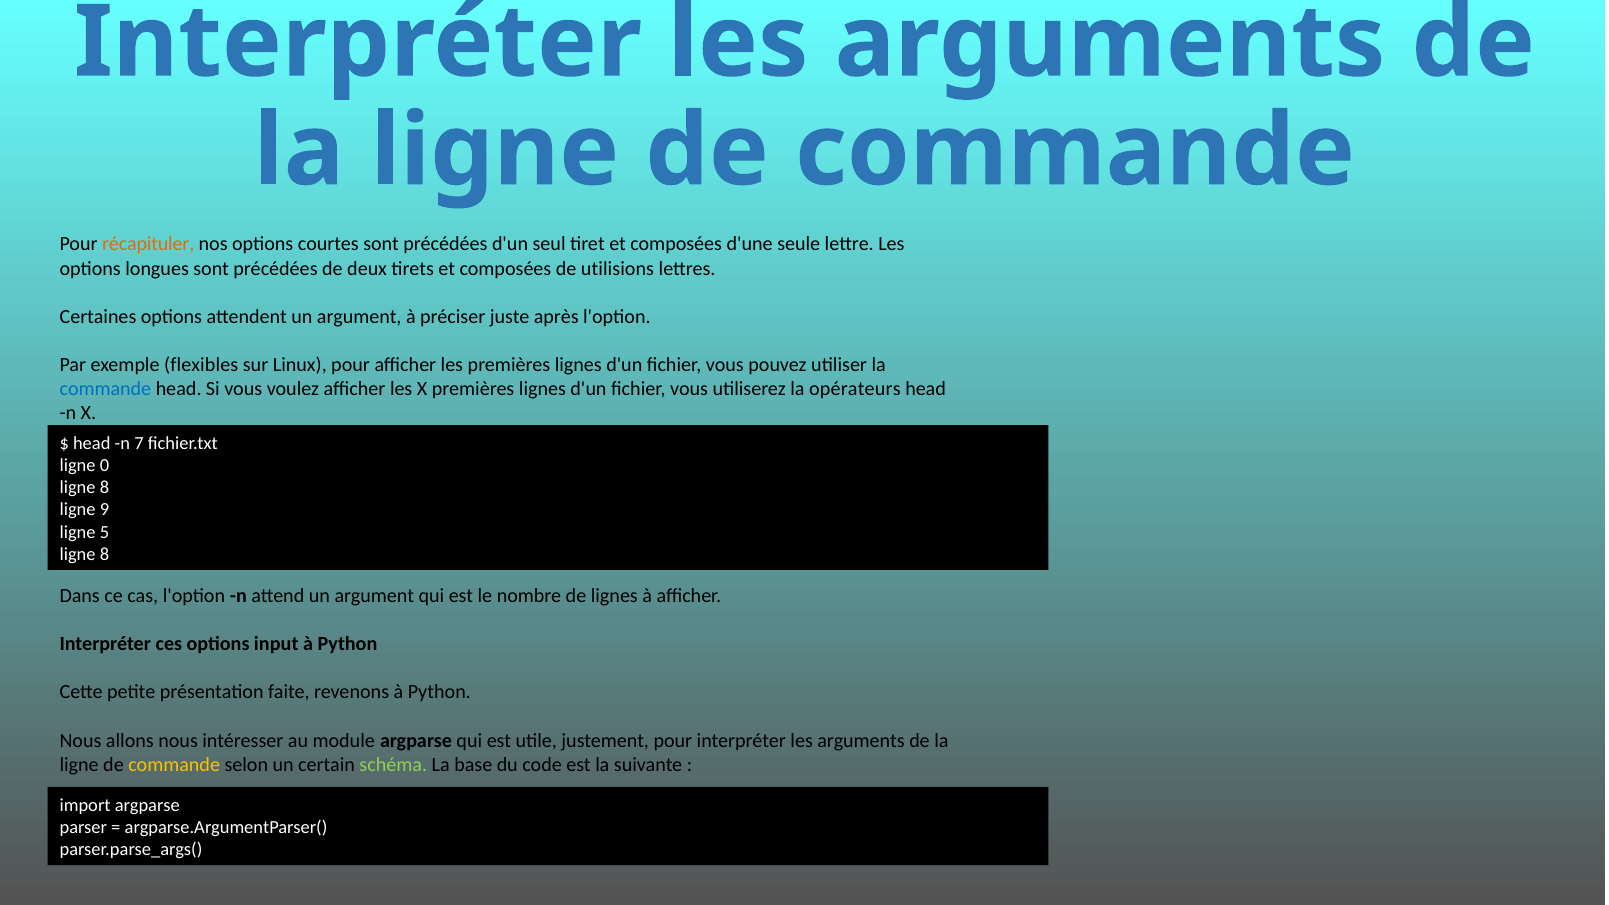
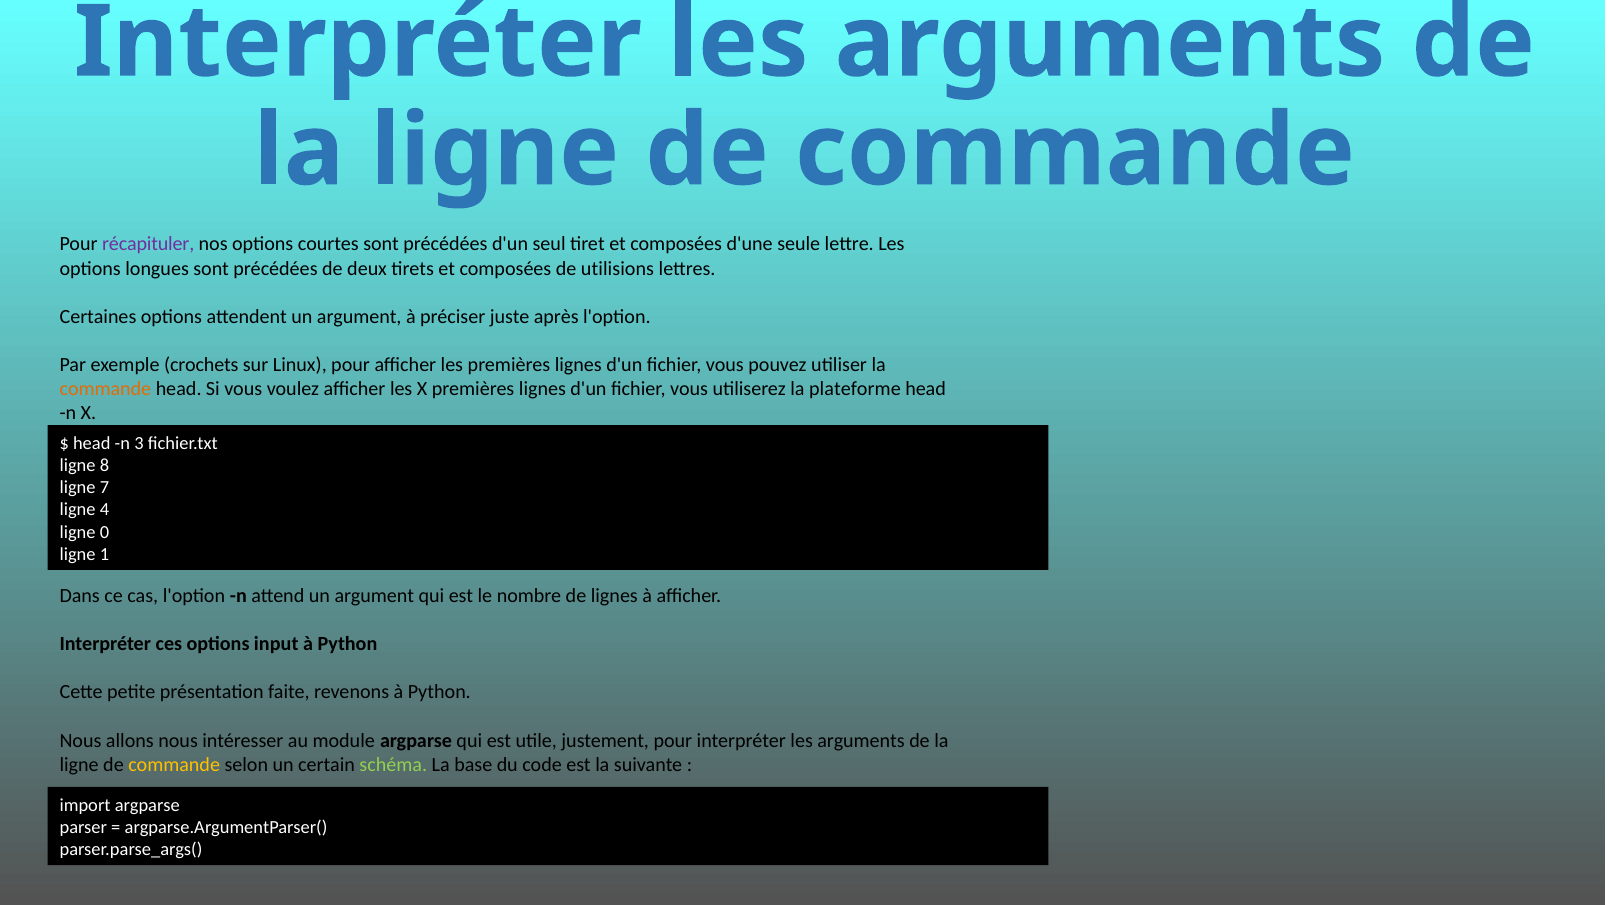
récapituler colour: orange -> purple
flexibles: flexibles -> crochets
commande at (105, 389) colour: blue -> orange
opérateurs: opérateurs -> plateforme
7: 7 -> 3
0: 0 -> 8
8 at (104, 488): 8 -> 7
9: 9 -> 4
5: 5 -> 0
8 at (104, 554): 8 -> 1
